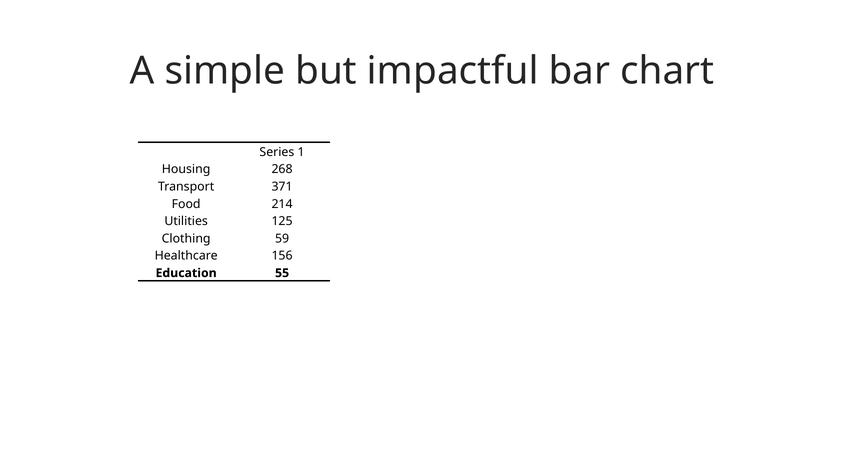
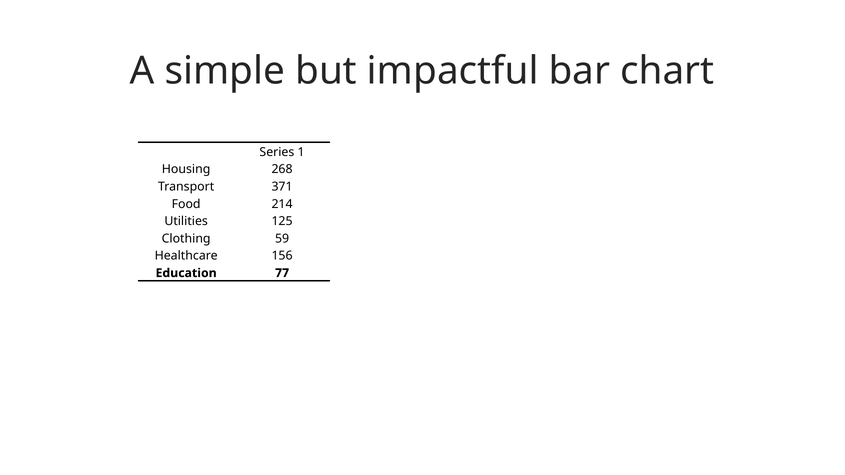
55: 55 -> 77
